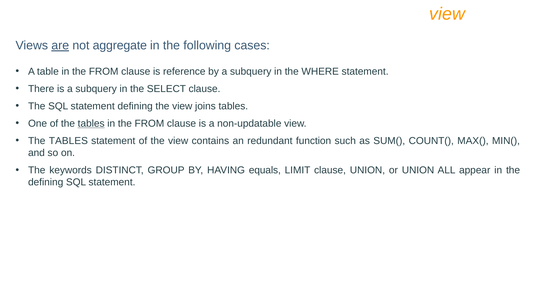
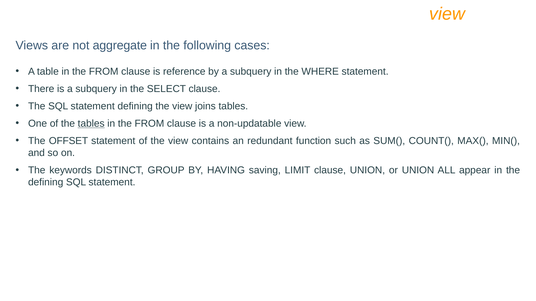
are underline: present -> none
TABLES at (68, 141): TABLES -> OFFSET
equals: equals -> saving
